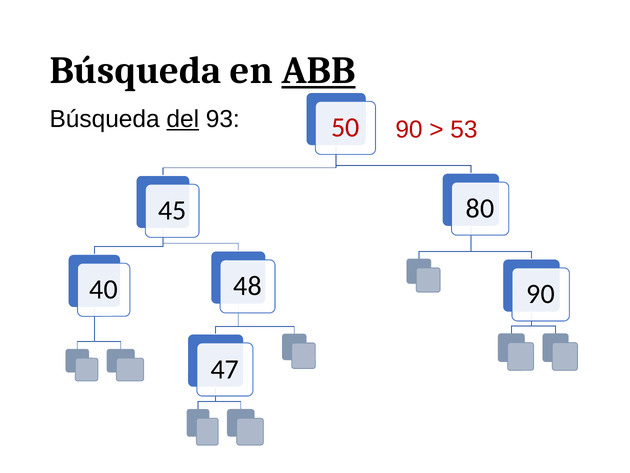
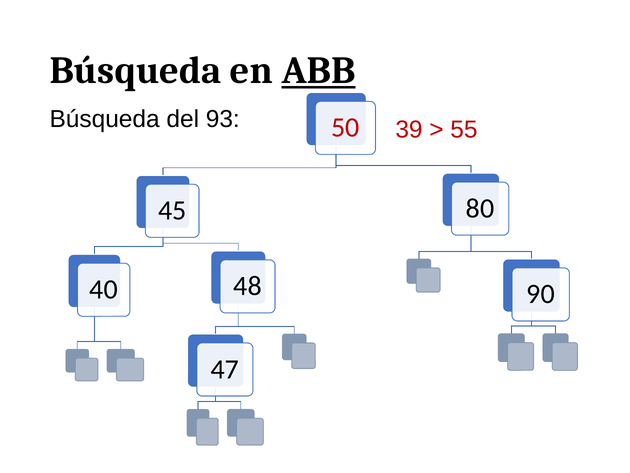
del underline: present -> none
93 90: 90 -> 39
53: 53 -> 55
